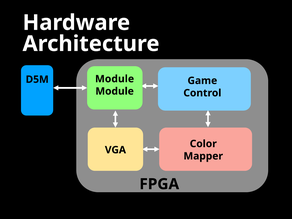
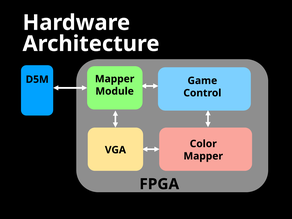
D5M Module: Module -> Mapper
